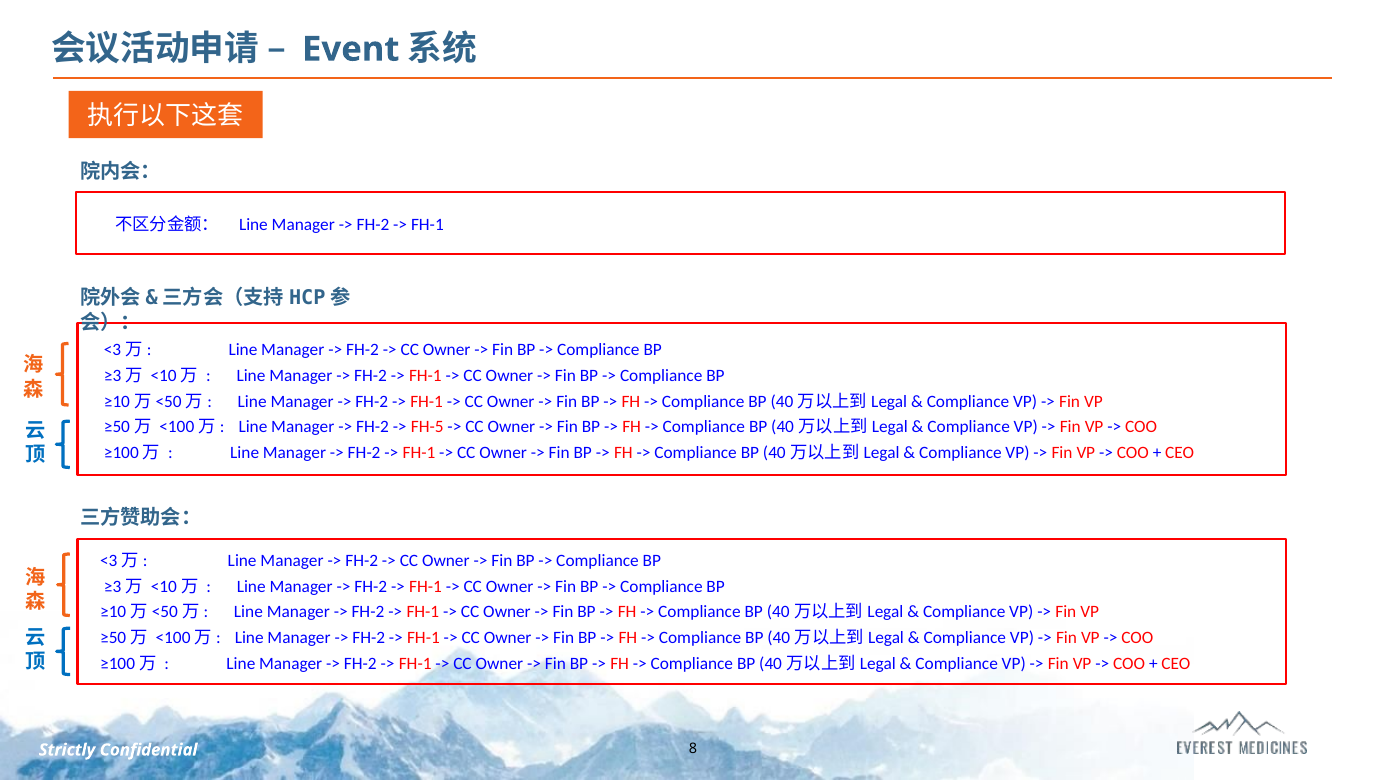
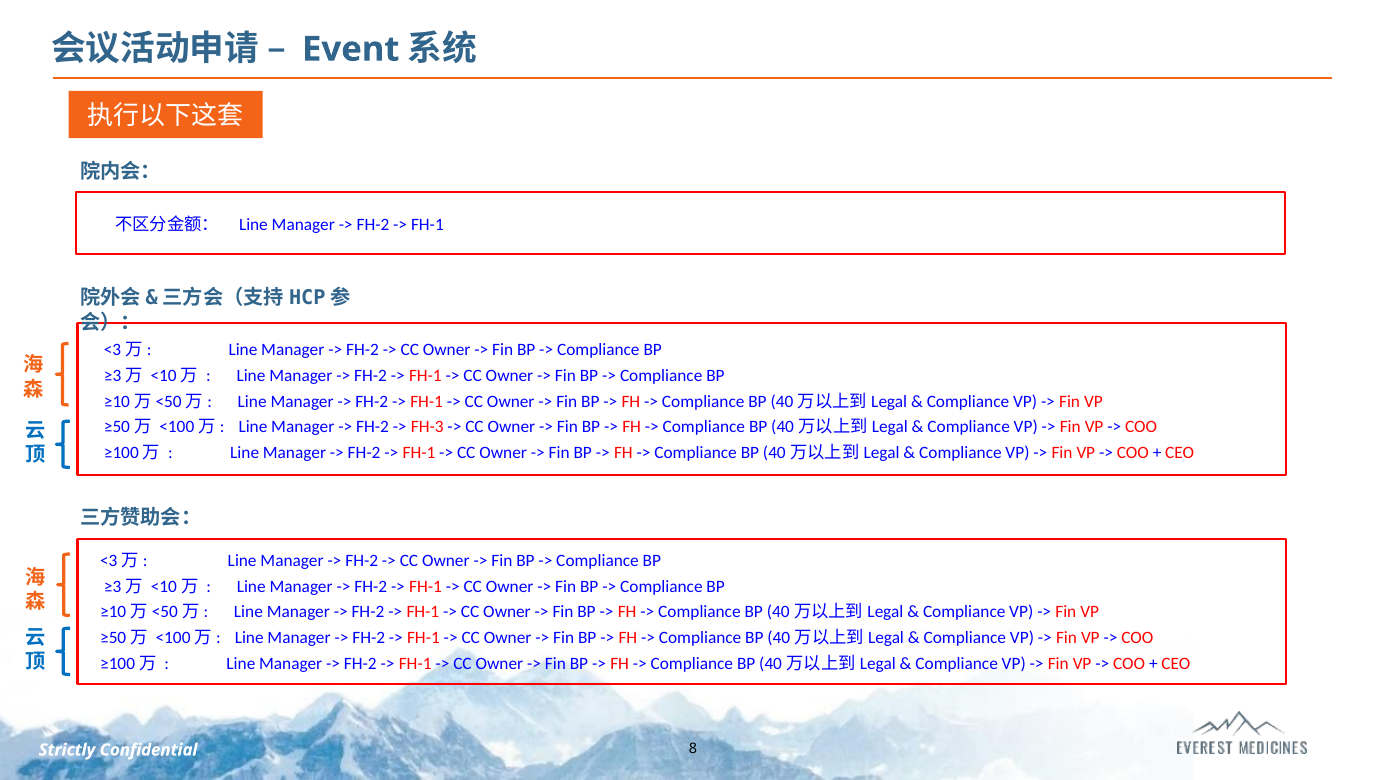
FH-5: FH-5 -> FH-3
